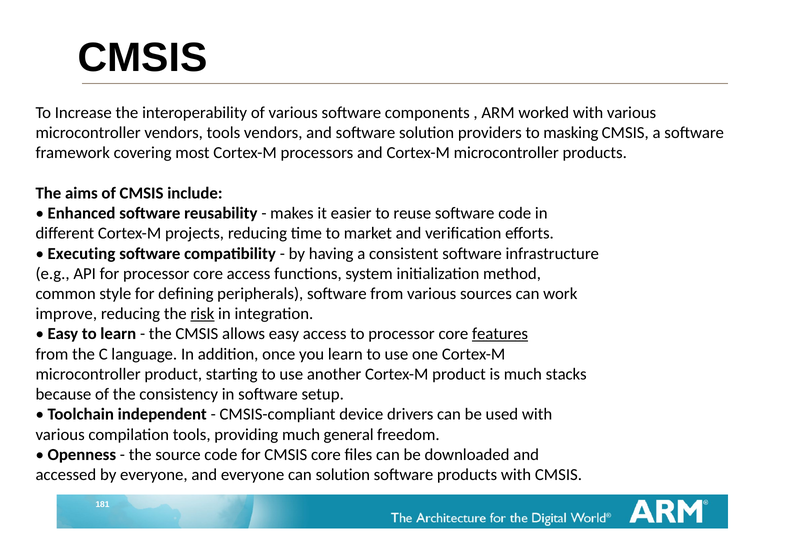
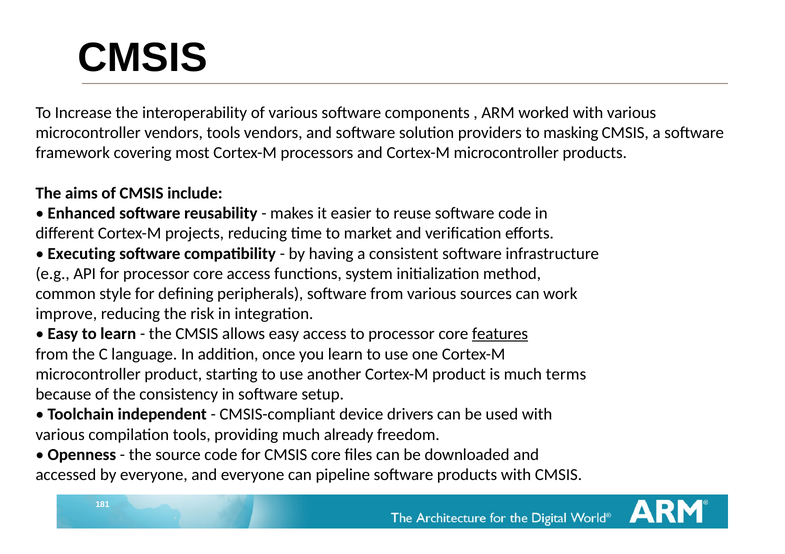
risk underline: present -> none
stacks: stacks -> terms
general: general -> already
can solution: solution -> pipeline
